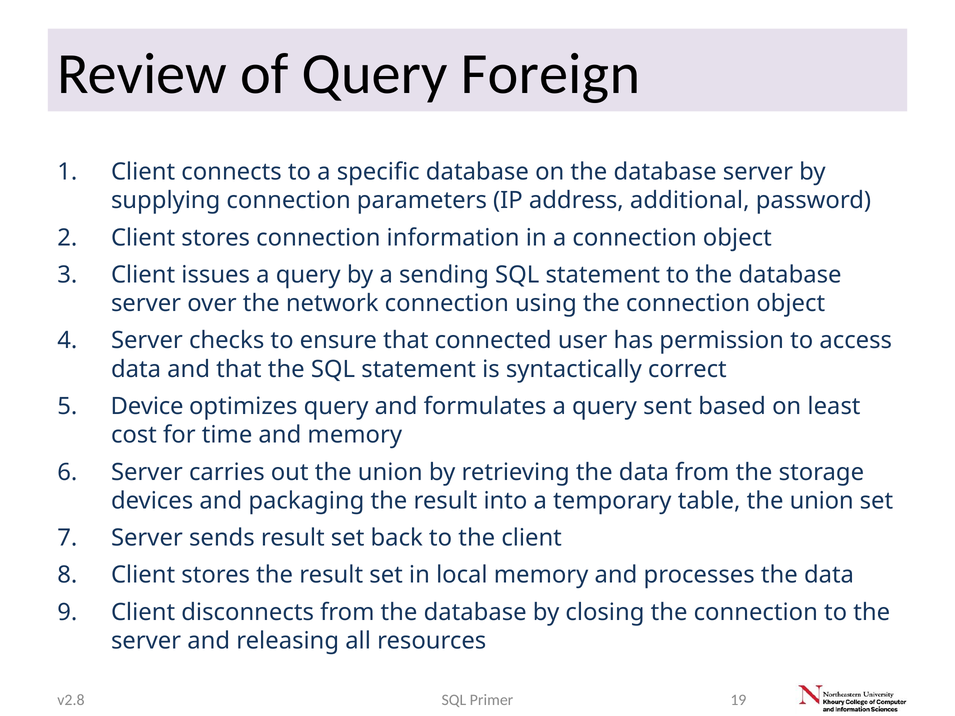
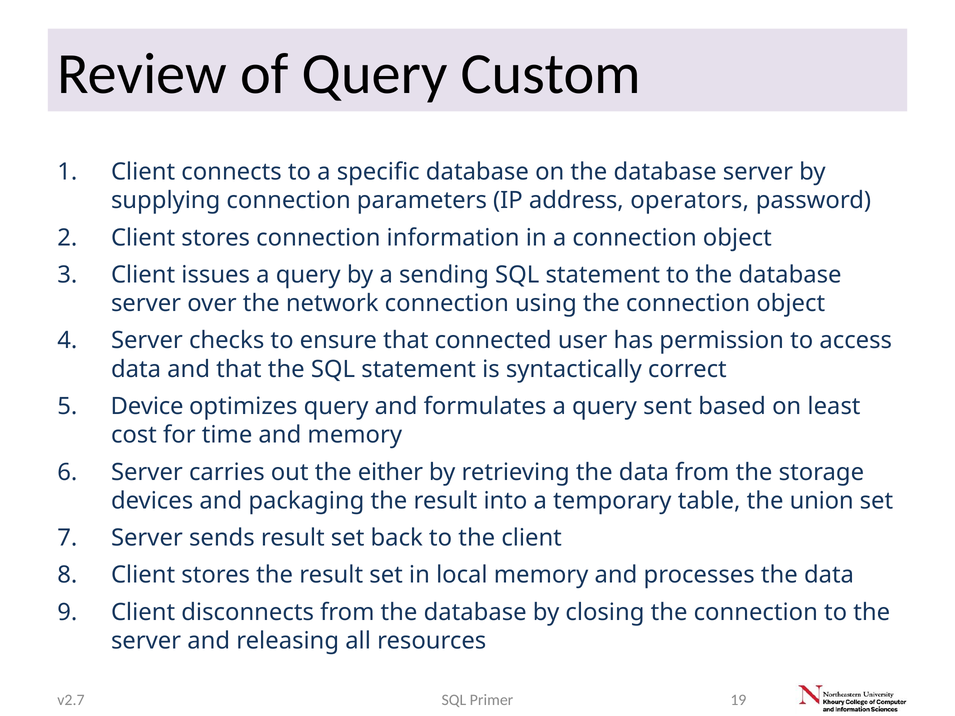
Foreign: Foreign -> Custom
additional: additional -> operators
out the union: union -> either
v2.8: v2.8 -> v2.7
